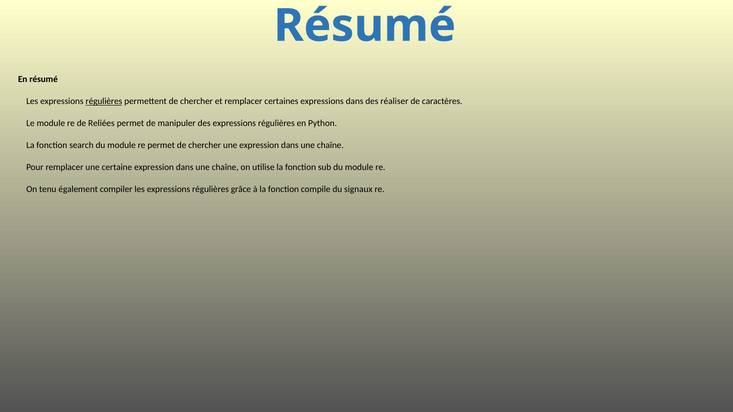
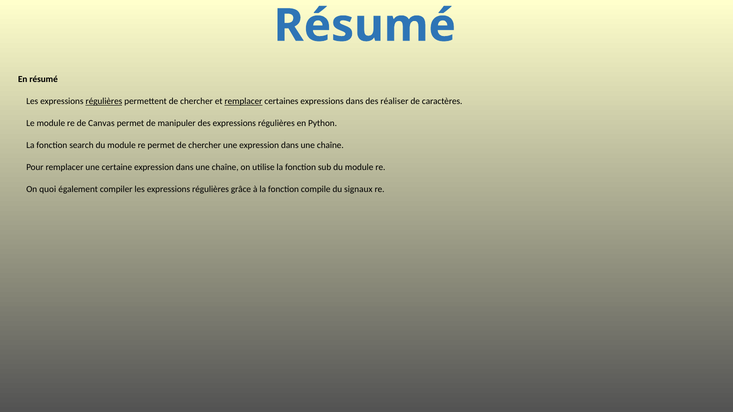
remplacer at (243, 101) underline: none -> present
Reliées: Reliées -> Canvas
tenu: tenu -> quoi
